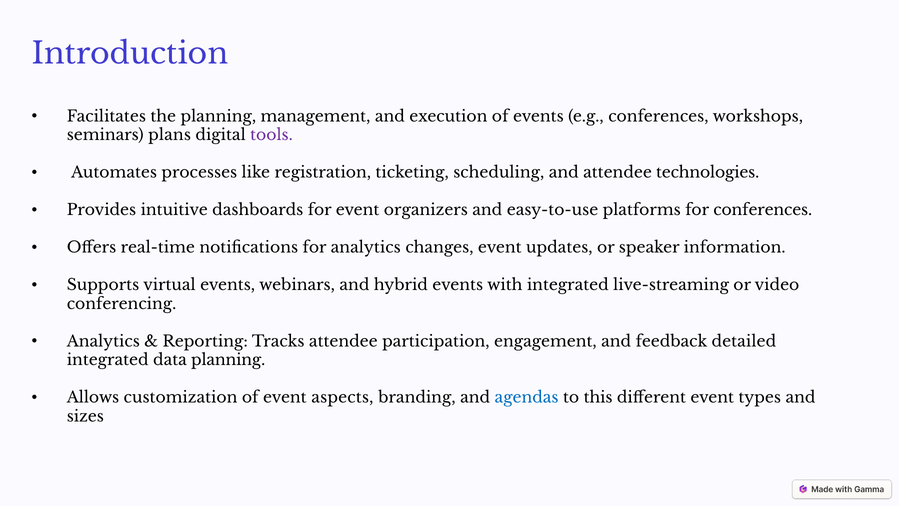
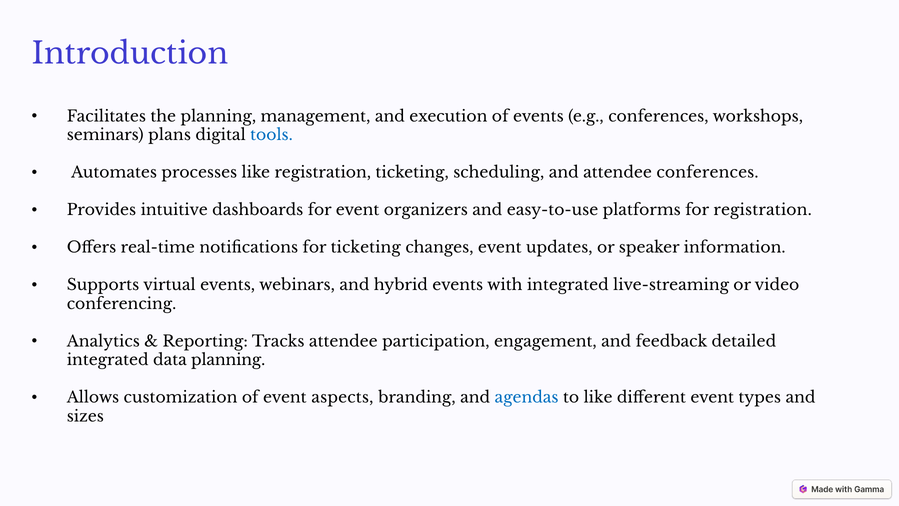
tools colour: purple -> blue
attendee technologies: technologies -> conferences
for conferences: conferences -> registration
for analytics: analytics -> ticketing
to this: this -> like
